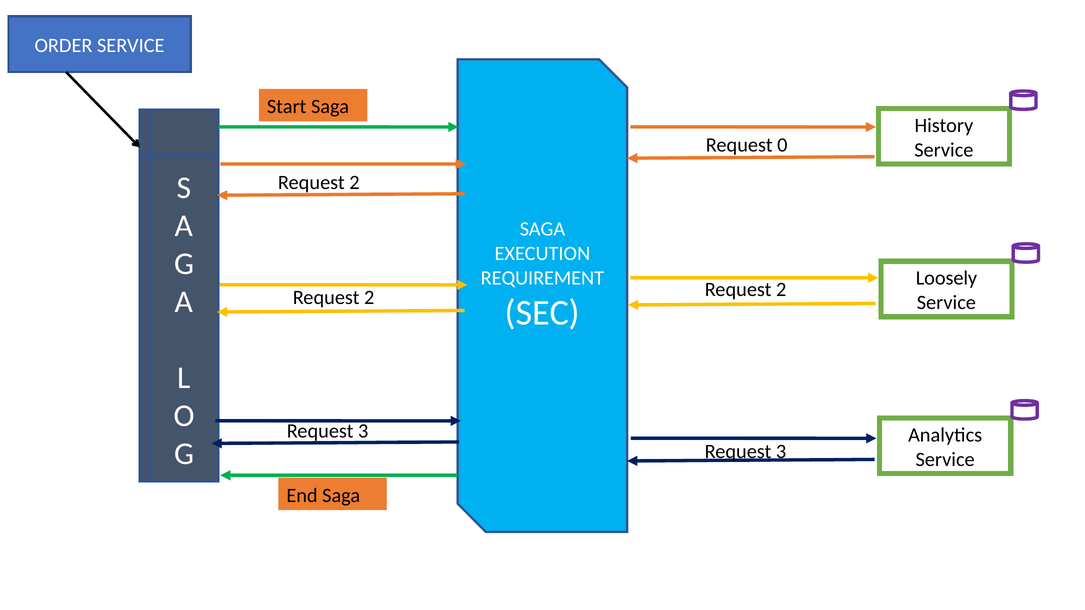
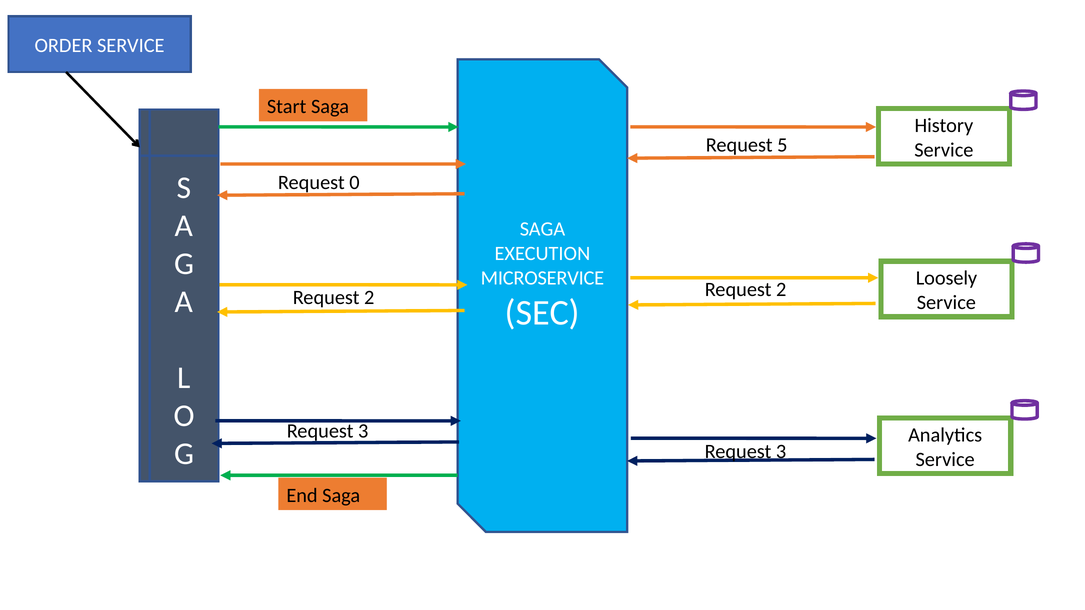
0: 0 -> 5
2 at (354, 183): 2 -> 0
REQUIREMENT: REQUIREMENT -> MICROSERVICE
